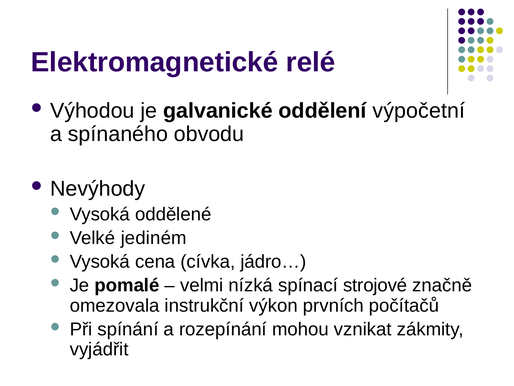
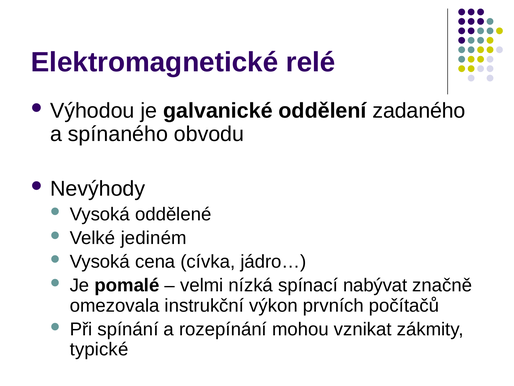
výpočetní: výpočetní -> zadaného
strojové: strojové -> nabývat
vyjádřit: vyjádřit -> typické
